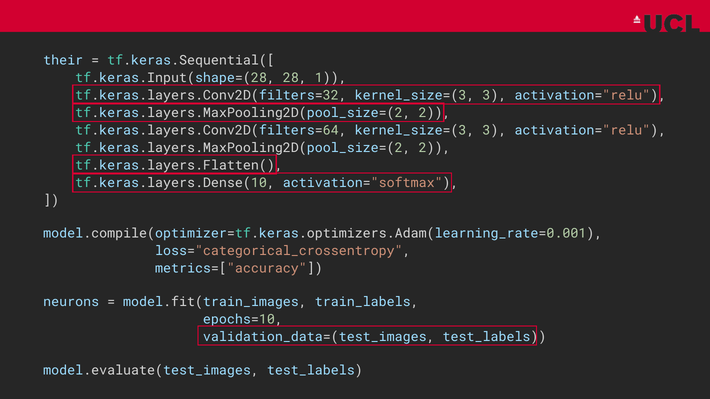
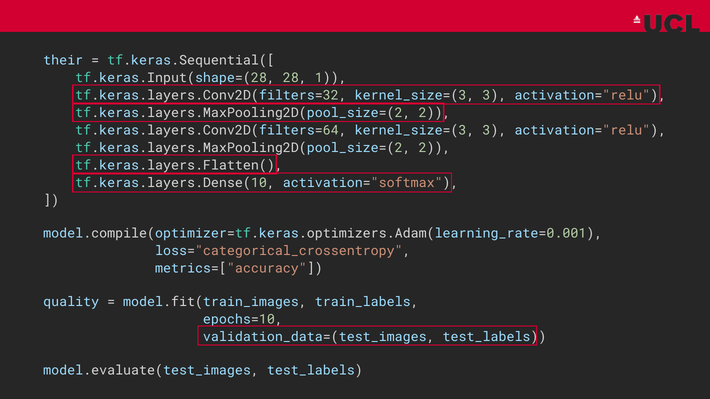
neurons: neurons -> quality
